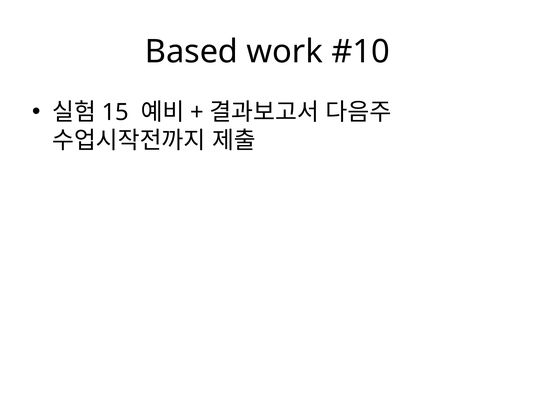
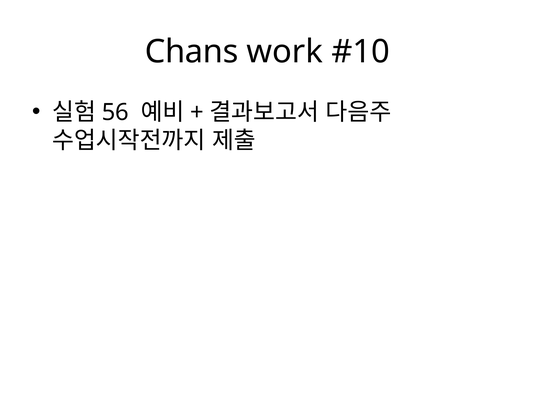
Based: Based -> Chans
15: 15 -> 56
